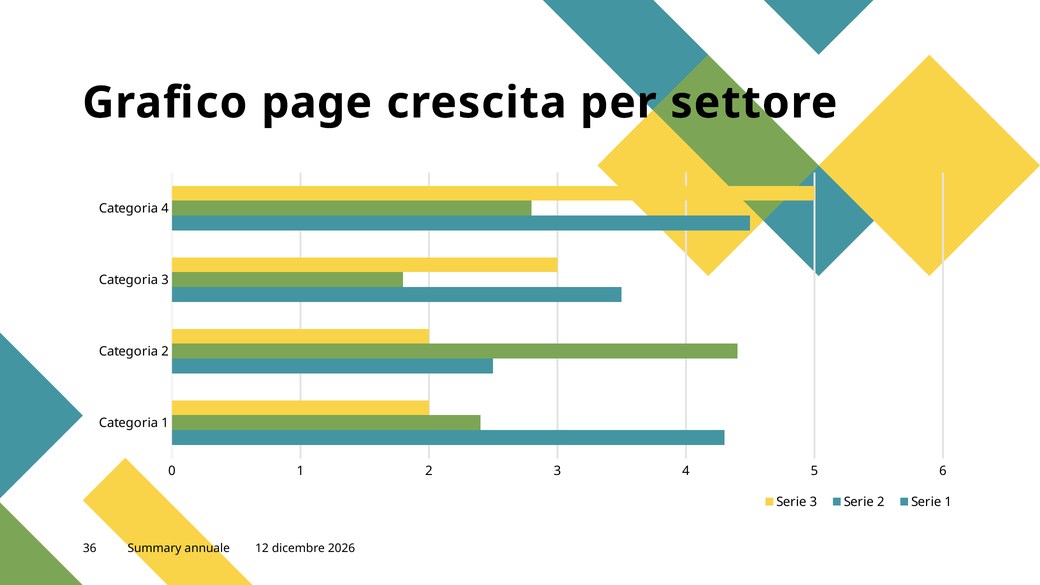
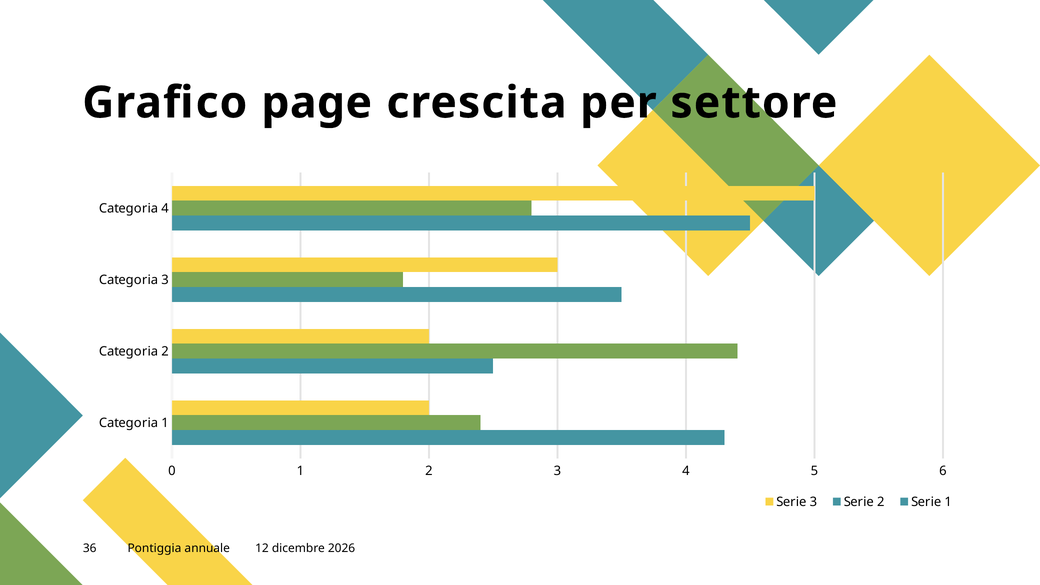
Summary: Summary -> Pontiggia
